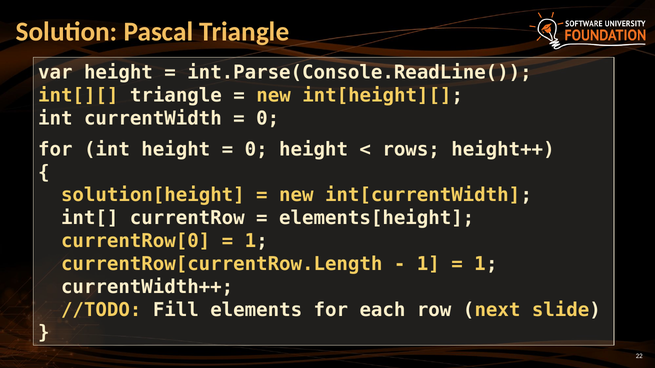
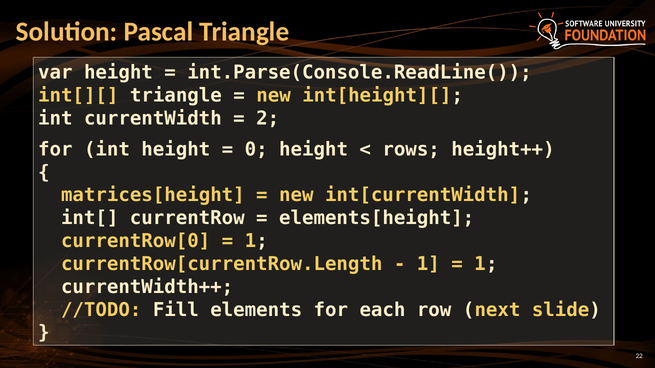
0 at (268, 118): 0 -> 2
solution[height: solution[height -> matrices[height
